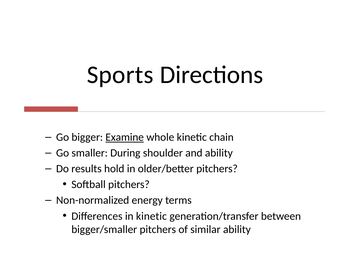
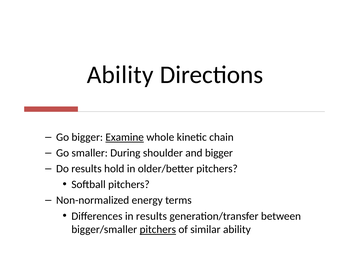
Sports at (120, 75): Sports -> Ability
and ability: ability -> bigger
in kinetic: kinetic -> results
pitchers at (158, 229) underline: none -> present
